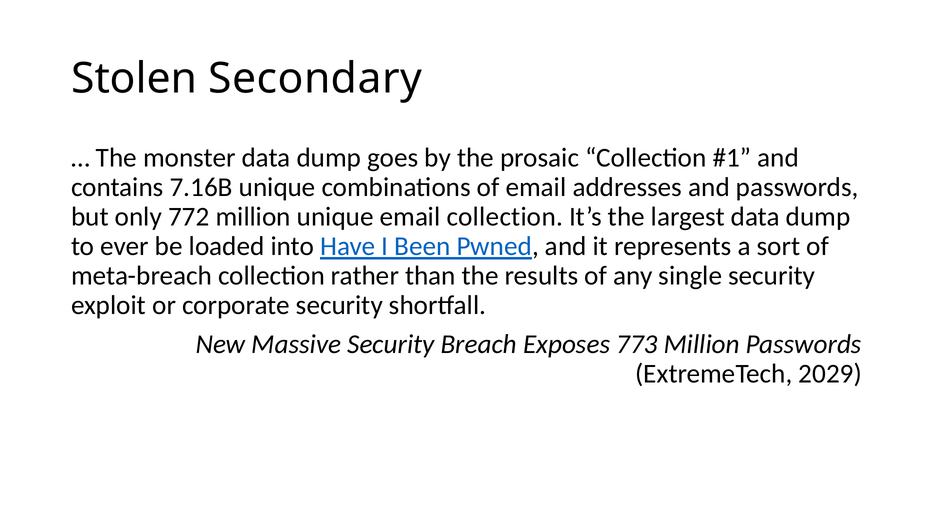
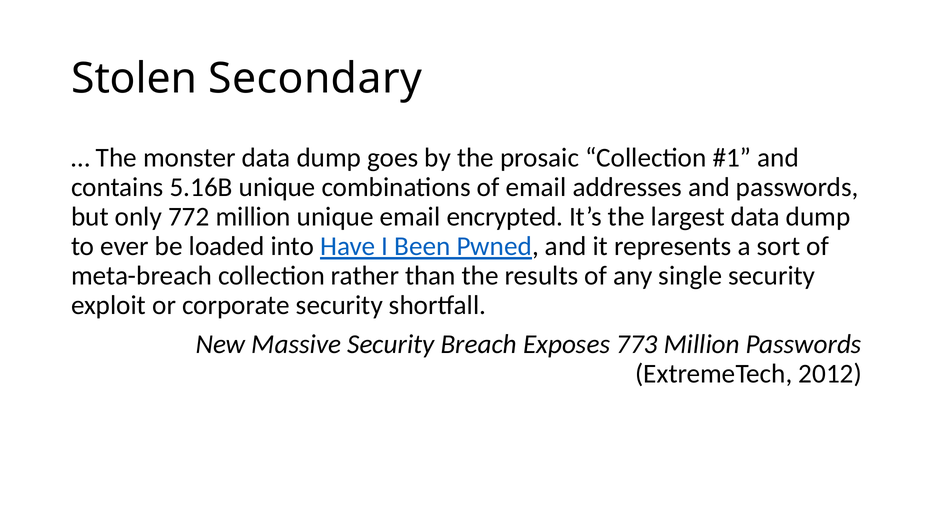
7.16B: 7.16B -> 5.16B
email collection: collection -> encrypted
2029: 2029 -> 2012
